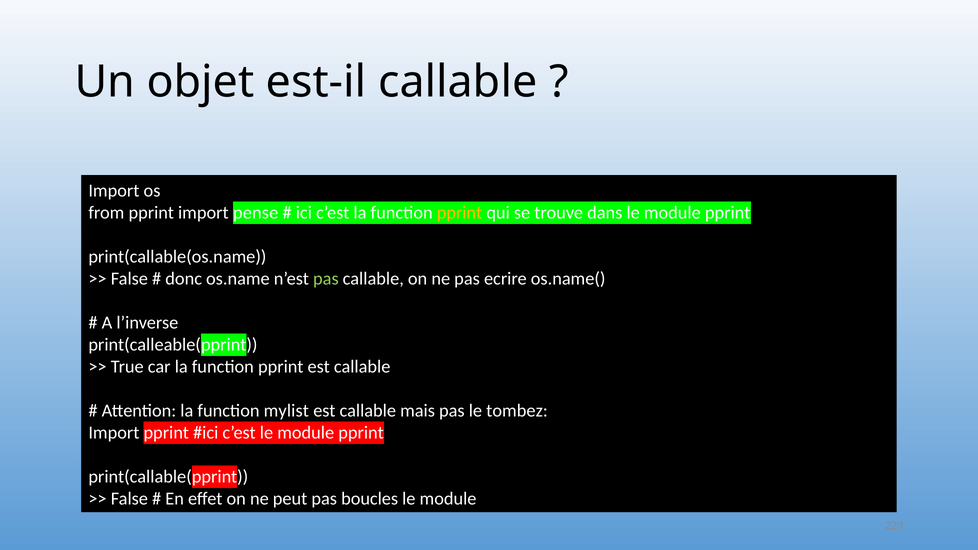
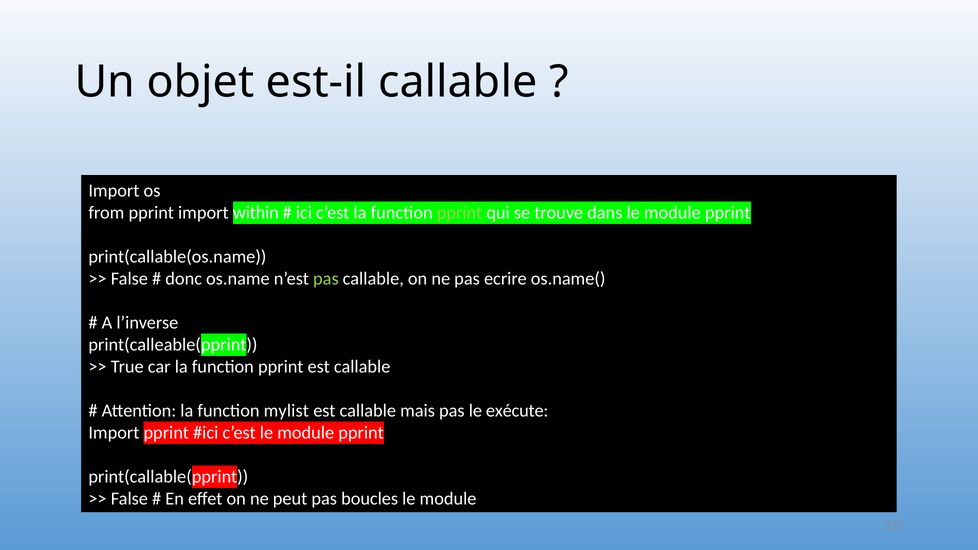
pense: pense -> within
pprint at (460, 213) colour: yellow -> light green
tombez: tombez -> exécute
